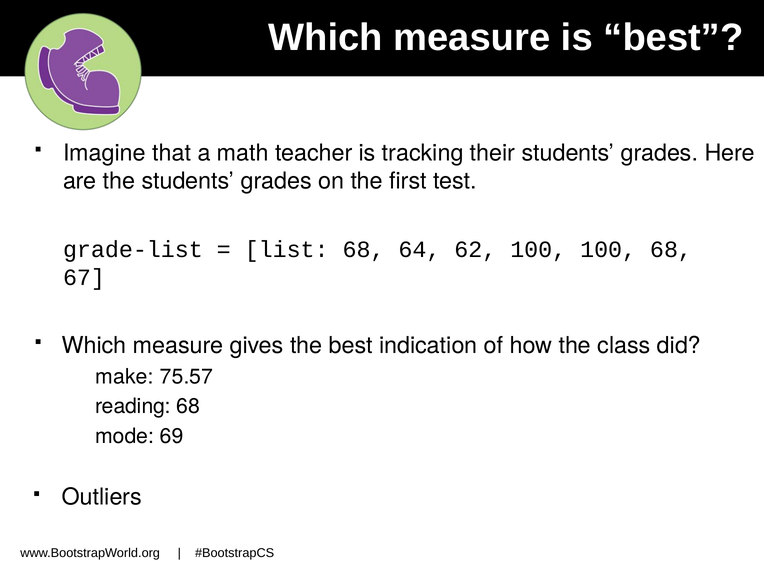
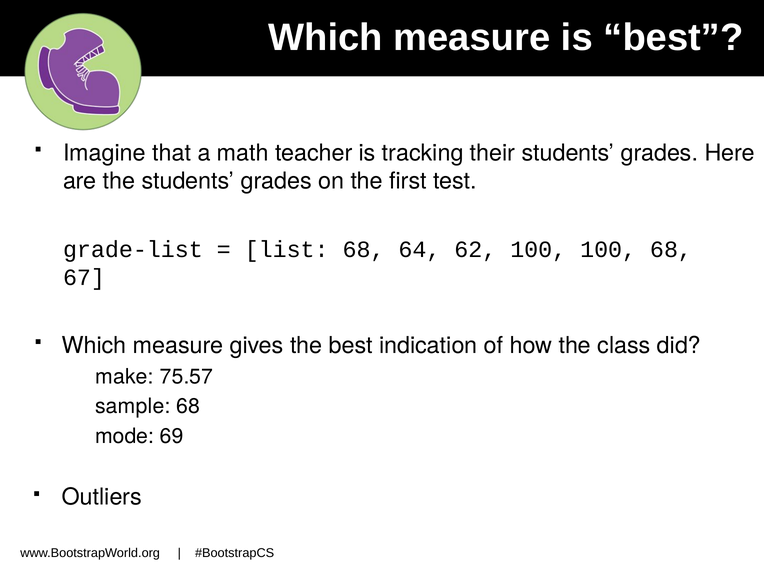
reading: reading -> sample
